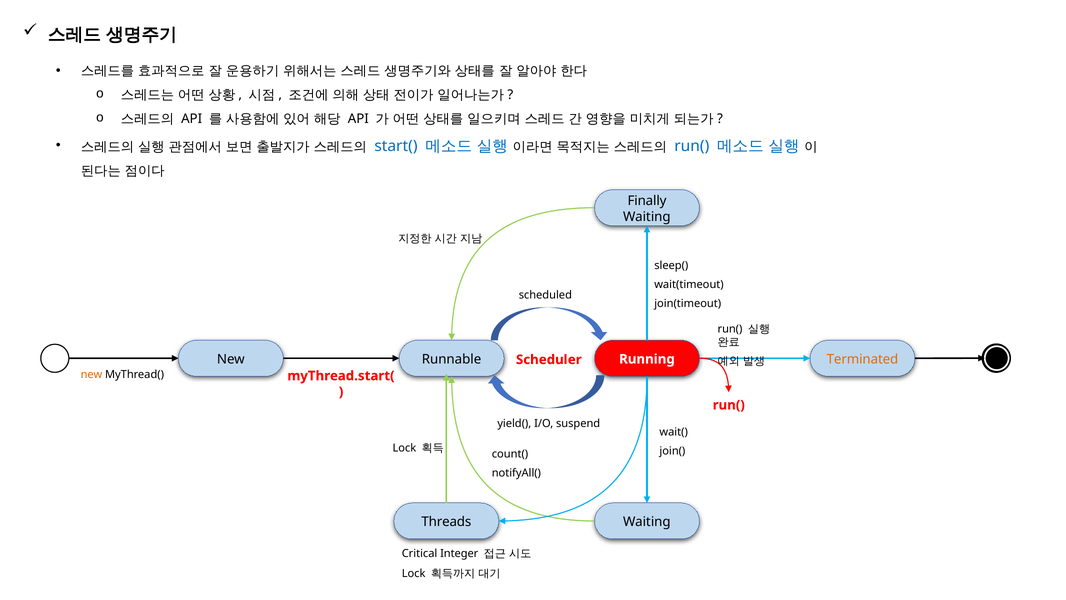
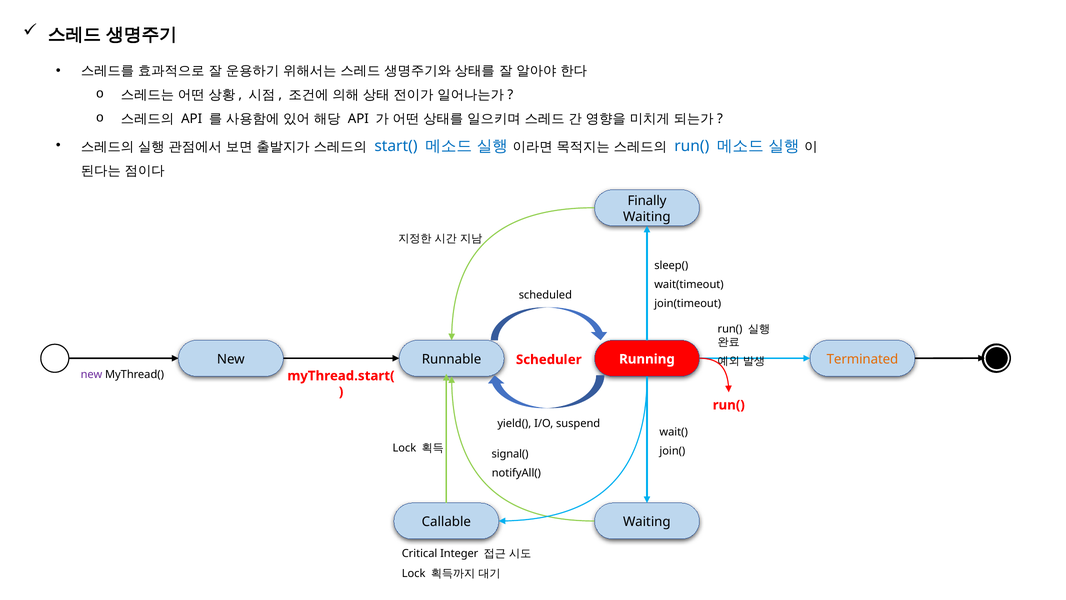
new at (91, 374) colour: orange -> purple
count(: count( -> signal(
Threads: Threads -> Callable
